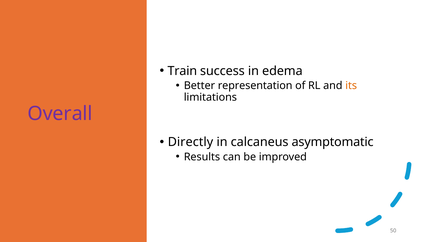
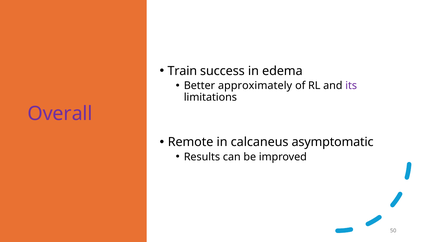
representation: representation -> approximately
its colour: orange -> purple
Directly: Directly -> Remote
